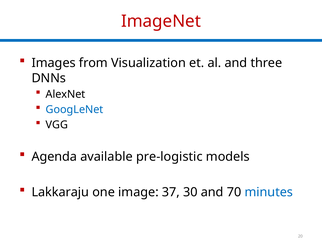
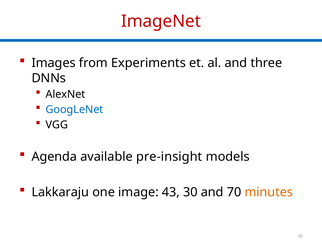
Visualization: Visualization -> Experiments
pre-logistic: pre-logistic -> pre-insight
37: 37 -> 43
minutes colour: blue -> orange
